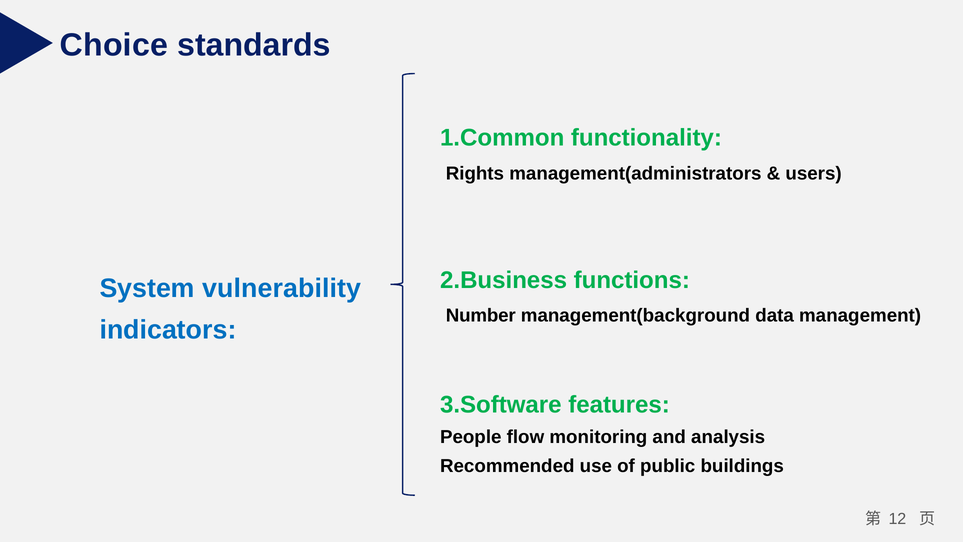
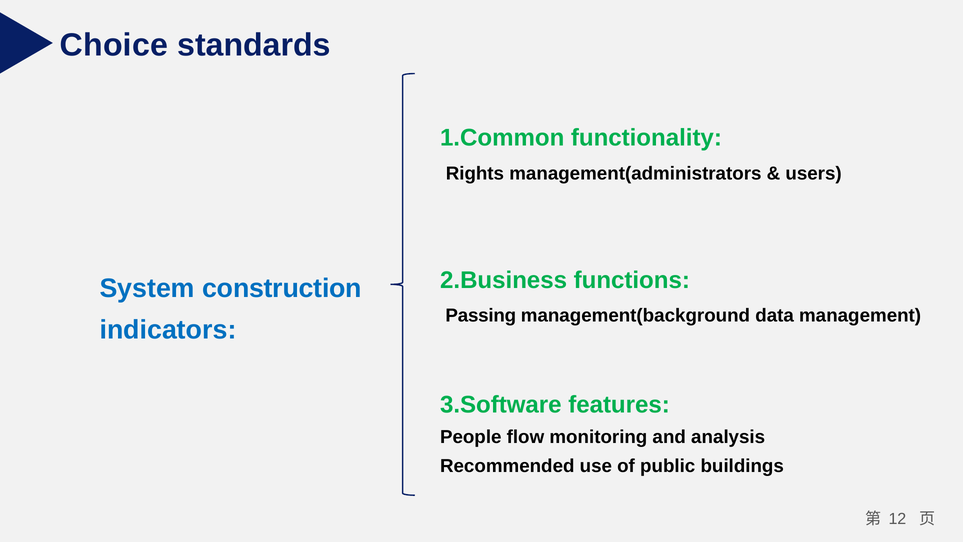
vulnerability: vulnerability -> construction
Number: Number -> Passing
